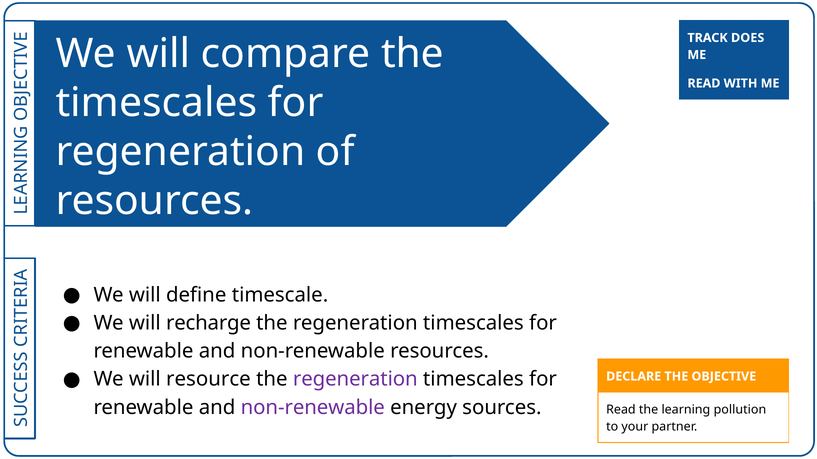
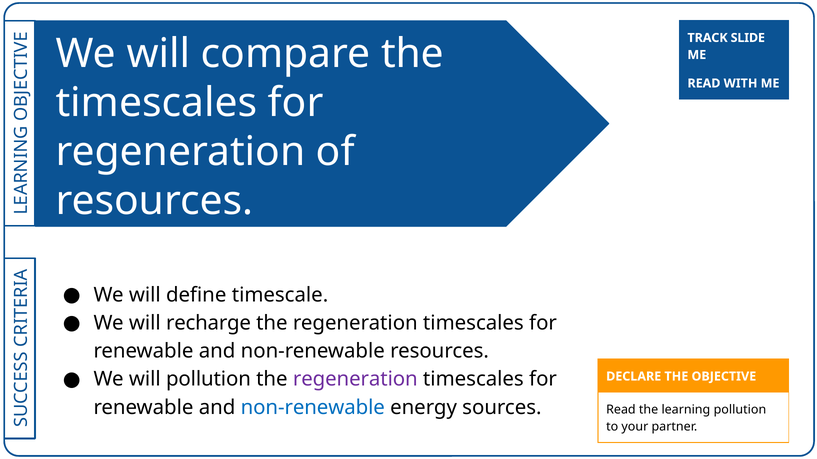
DOES: DOES -> SLIDE
will resource: resource -> pollution
non-renewable at (313, 408) colour: purple -> blue
